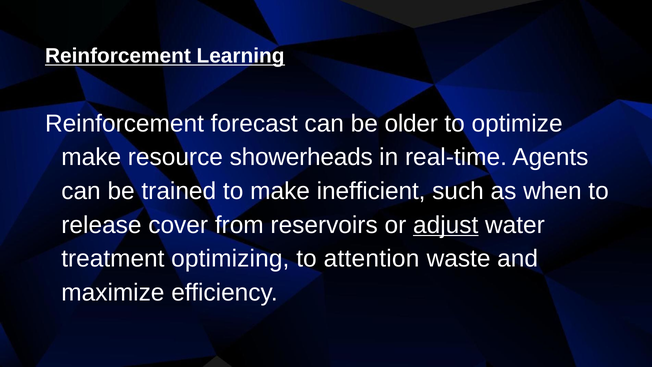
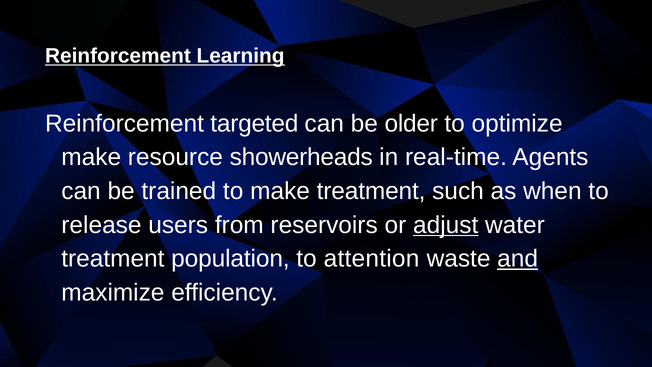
forecast: forecast -> targeted
make inefficient: inefficient -> treatment
cover: cover -> users
optimizing: optimizing -> population
and underline: none -> present
